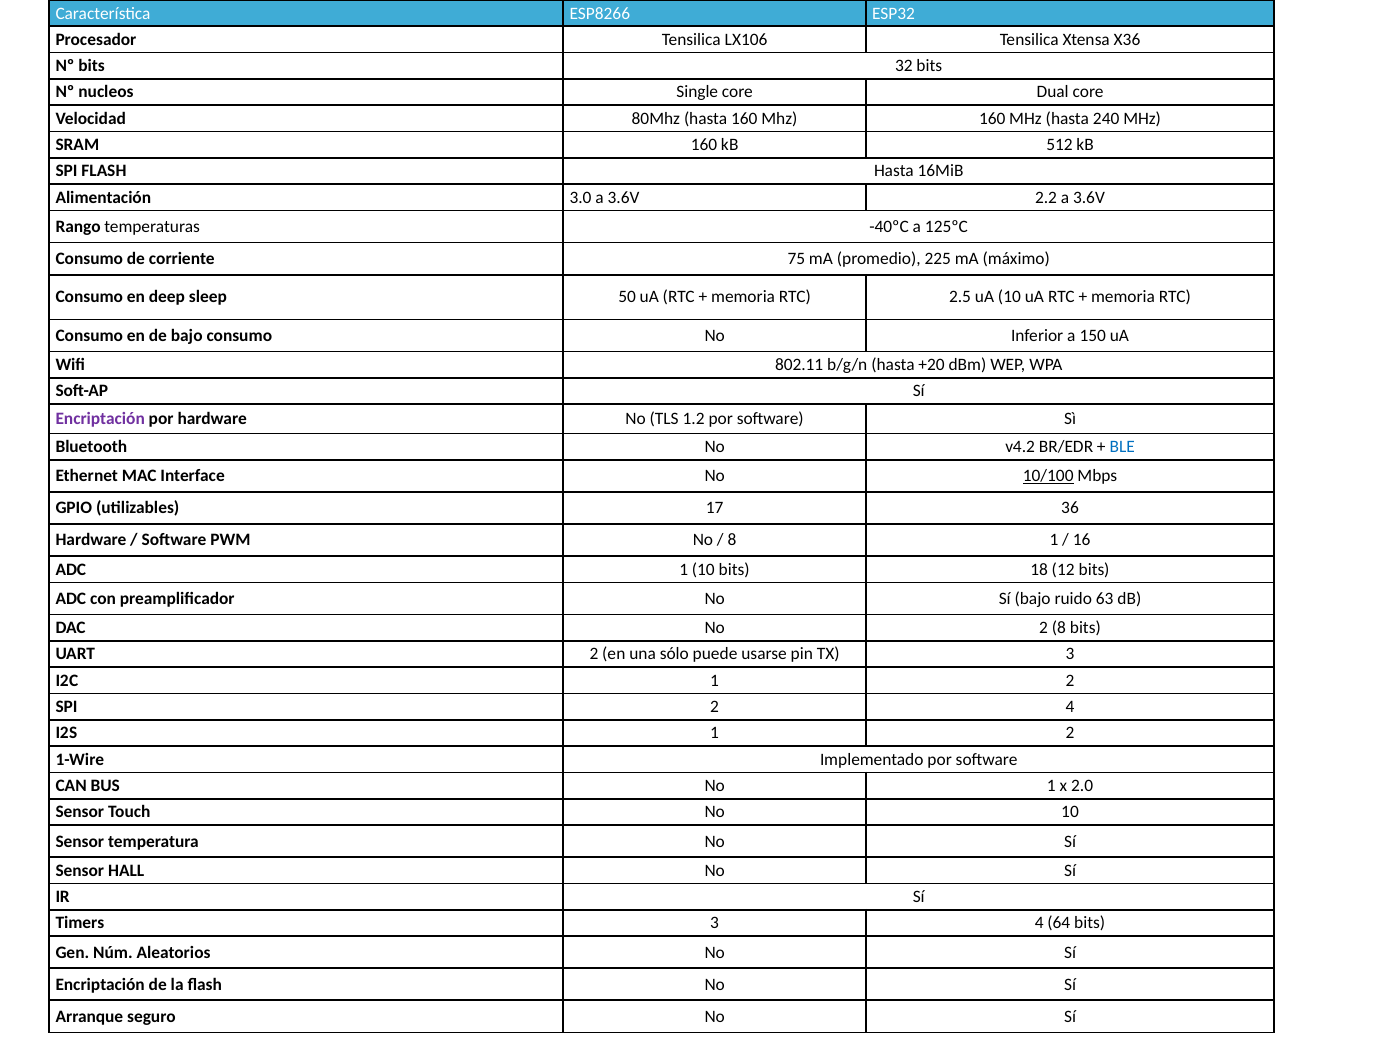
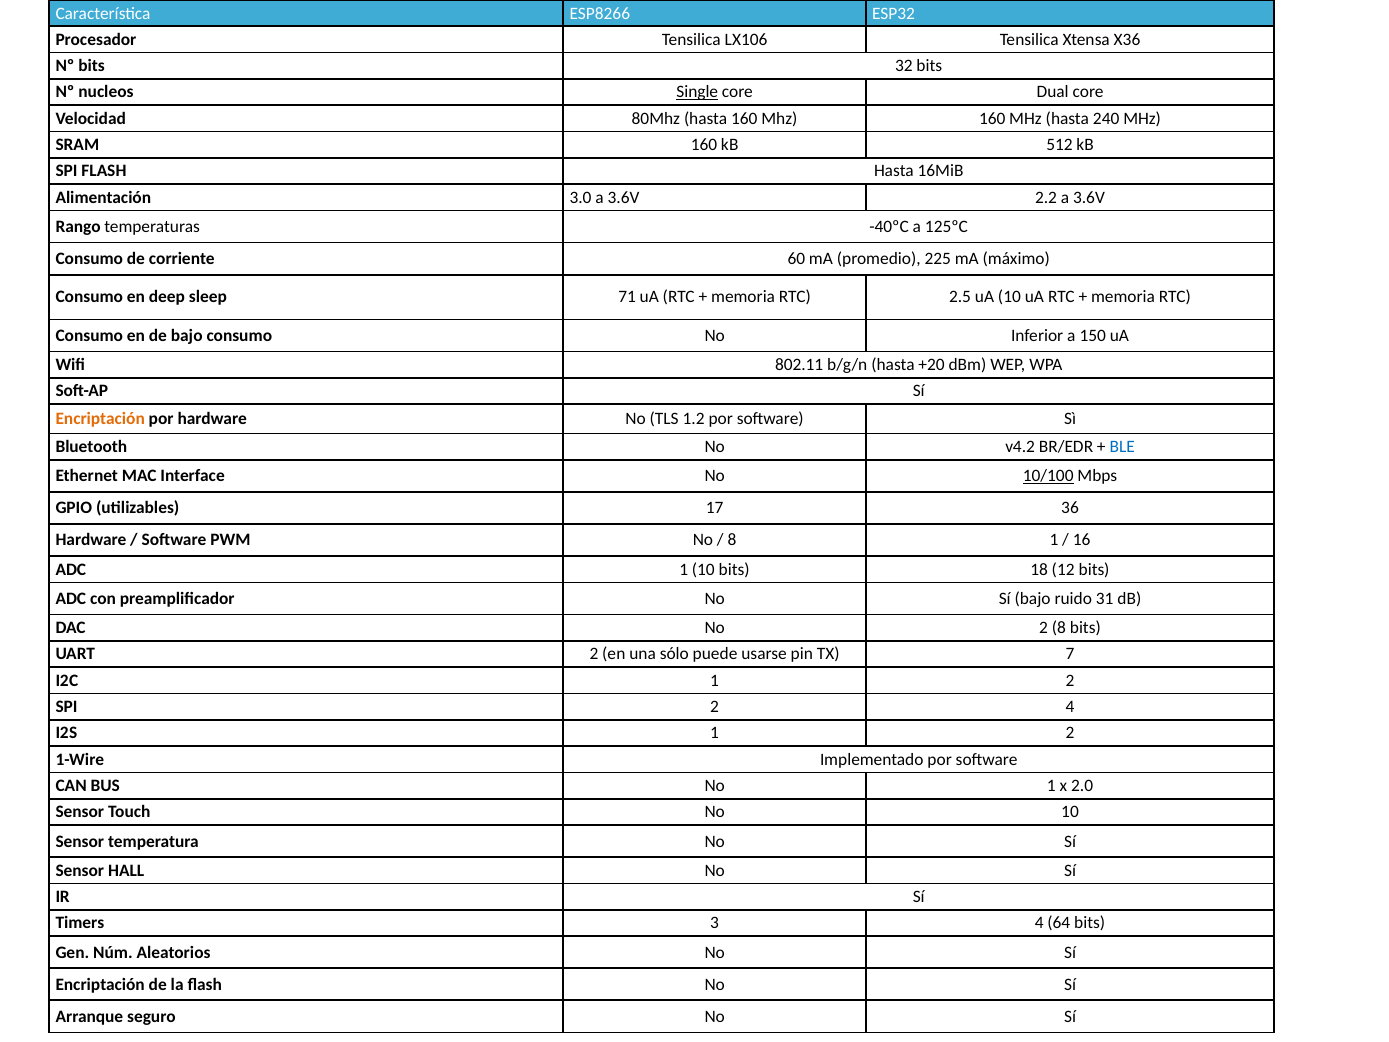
Single underline: none -> present
75: 75 -> 60
50: 50 -> 71
Encriptación at (100, 419) colour: purple -> orange
63: 63 -> 31
TX 3: 3 -> 7
